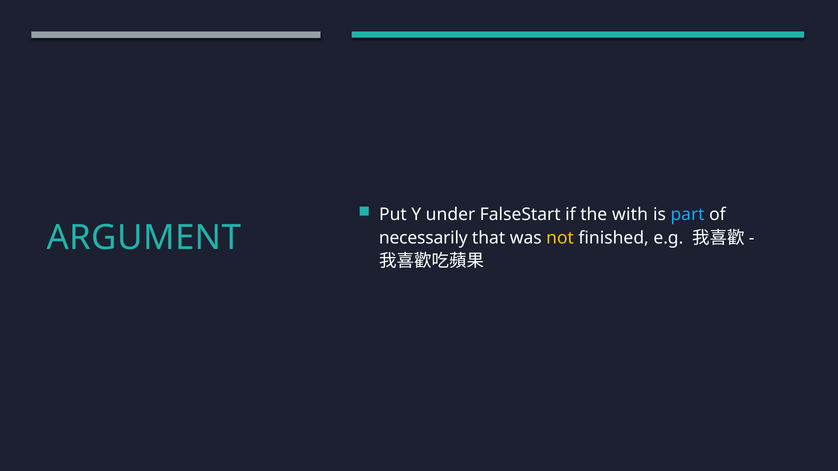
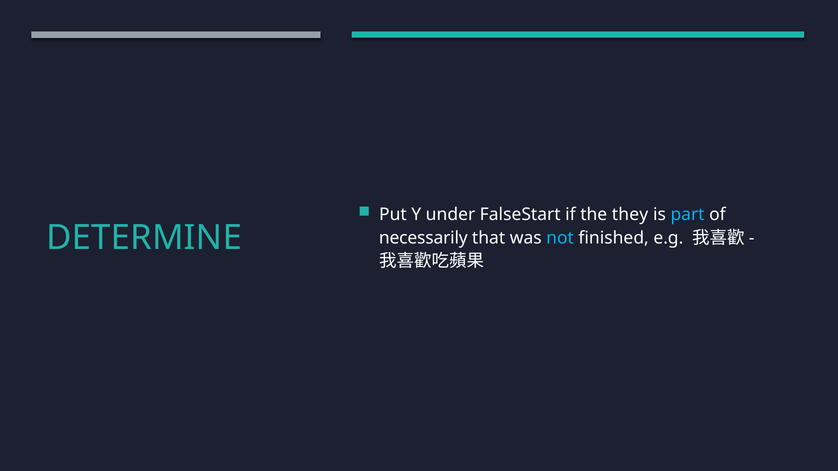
with: with -> they
ARGUMENT: ARGUMENT -> DETERMINE
not colour: yellow -> light blue
